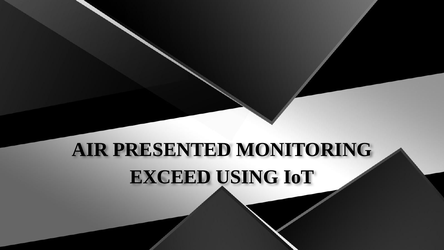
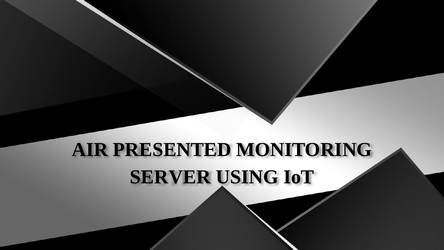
EXCEED: EXCEED -> SERVER
